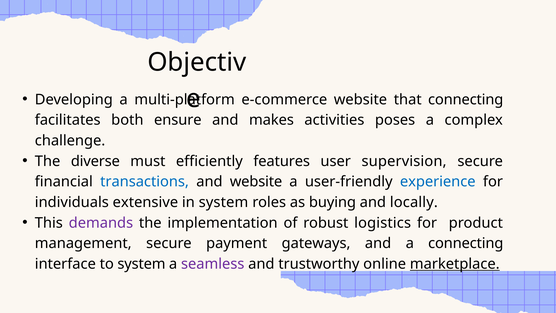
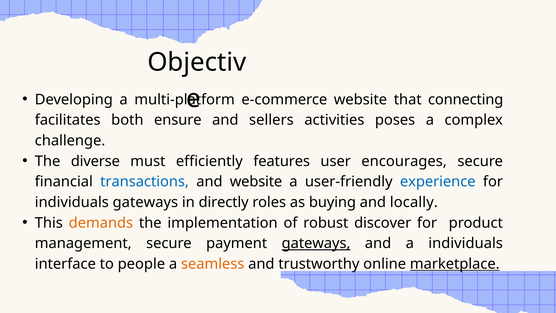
makes: makes -> sellers
supervision: supervision -> encourages
individuals extensive: extensive -> gateways
in system: system -> directly
demands colour: purple -> orange
logistics: logistics -> discover
gateways at (316, 243) underline: none -> present
a connecting: connecting -> individuals
to system: system -> people
seamless colour: purple -> orange
